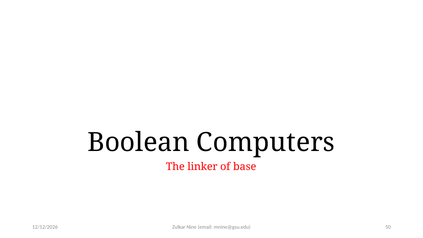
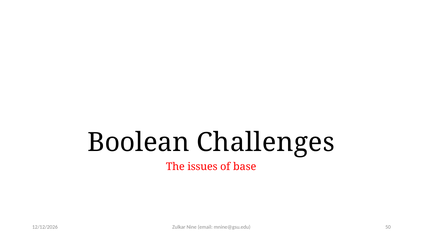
Computers: Computers -> Challenges
linker: linker -> issues
